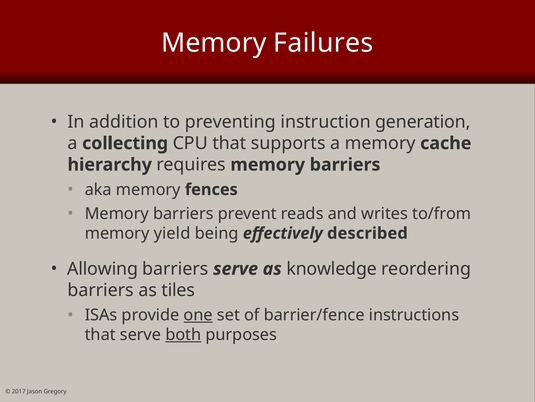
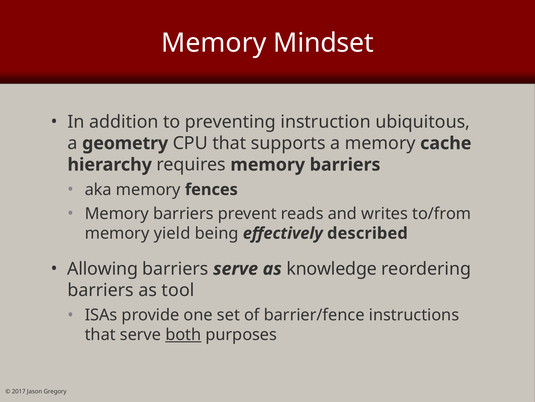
Failures: Failures -> Mindset
generation: generation -> ubiquitous
collecting: collecting -> geometry
tiles: tiles -> tool
one underline: present -> none
